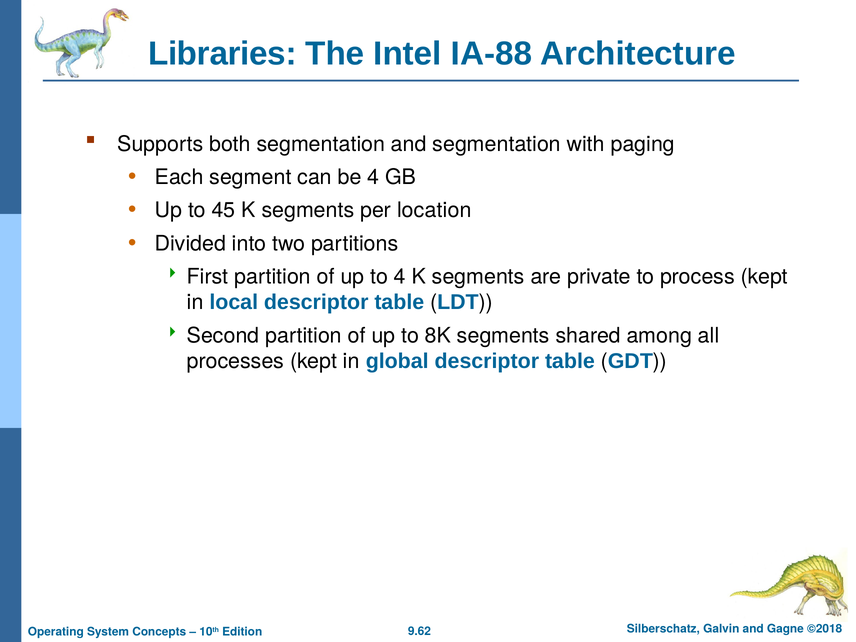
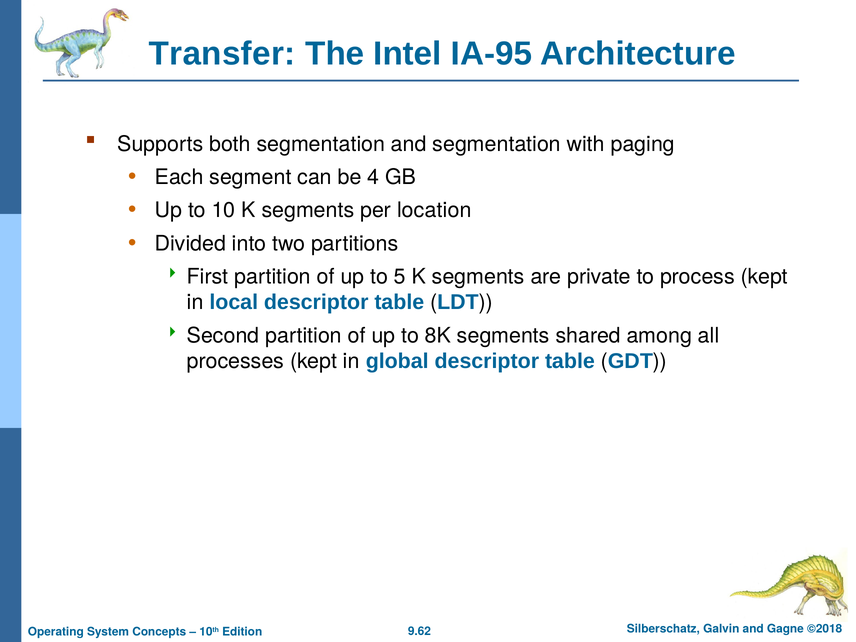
Libraries: Libraries -> Transfer
IA-88: IA-88 -> IA-95
45: 45 -> 10
to 4: 4 -> 5
